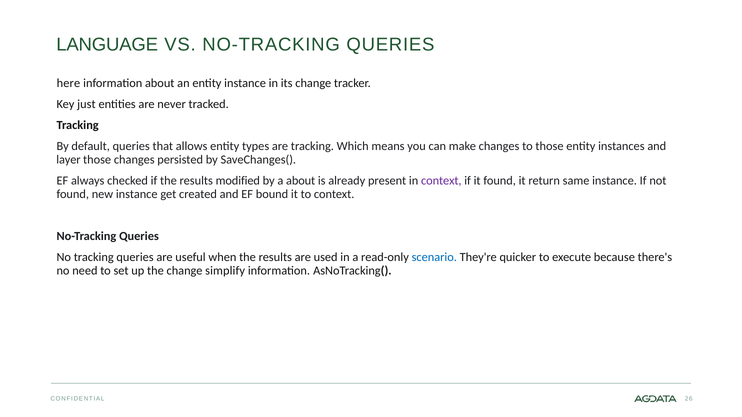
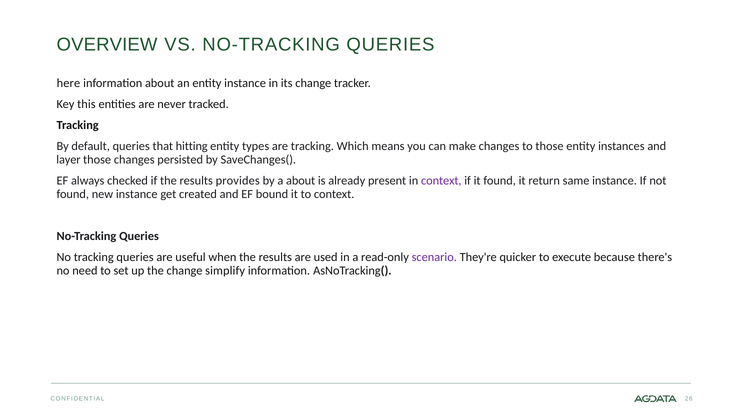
LANGUAGE: LANGUAGE -> OVERVIEW
just: just -> this
allows: allows -> hitting
modified: modified -> provides
scenario colour: blue -> purple
